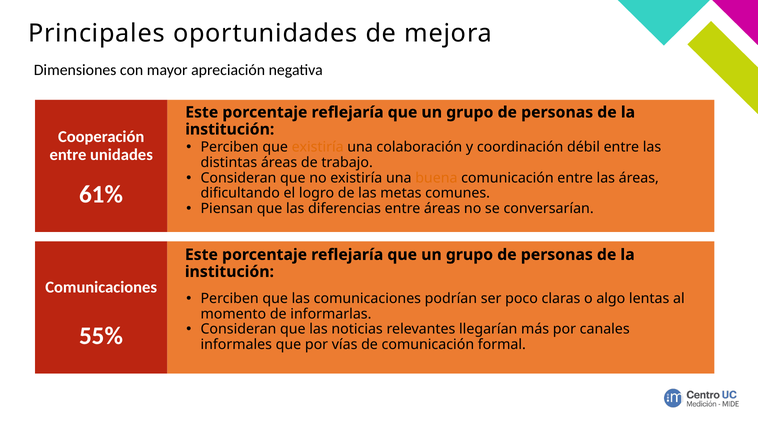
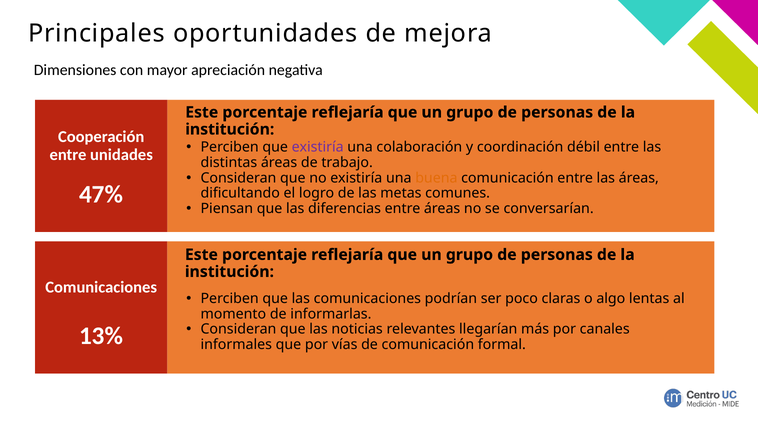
existiría at (318, 147) colour: orange -> purple
61%: 61% -> 47%
55%: 55% -> 13%
